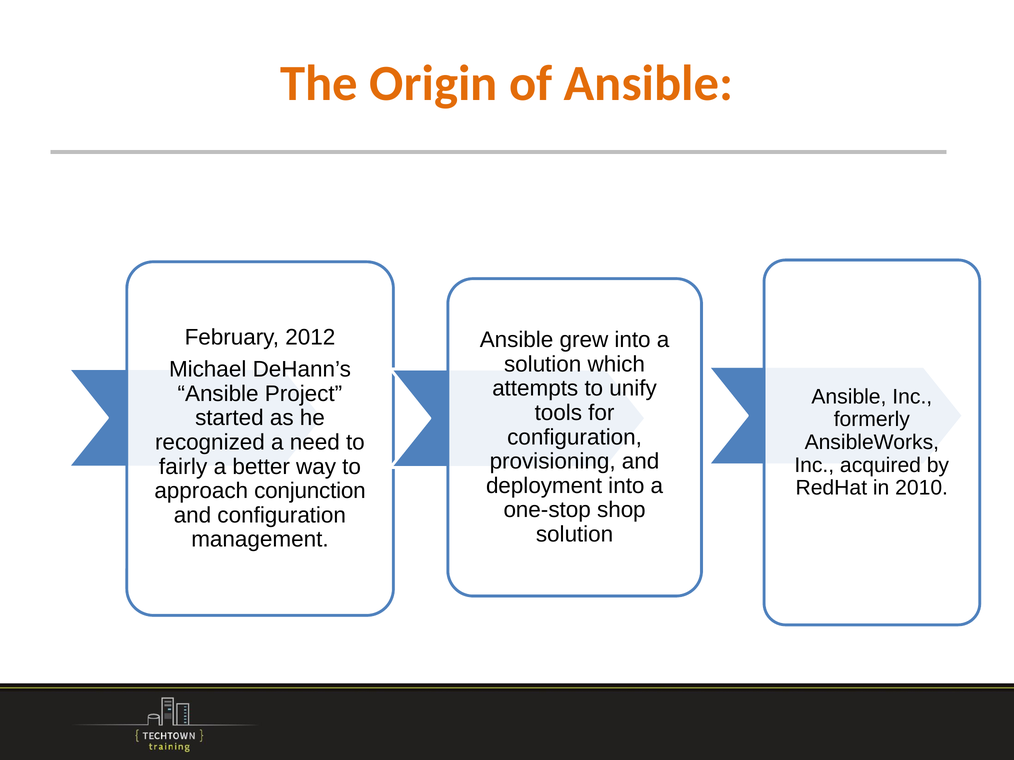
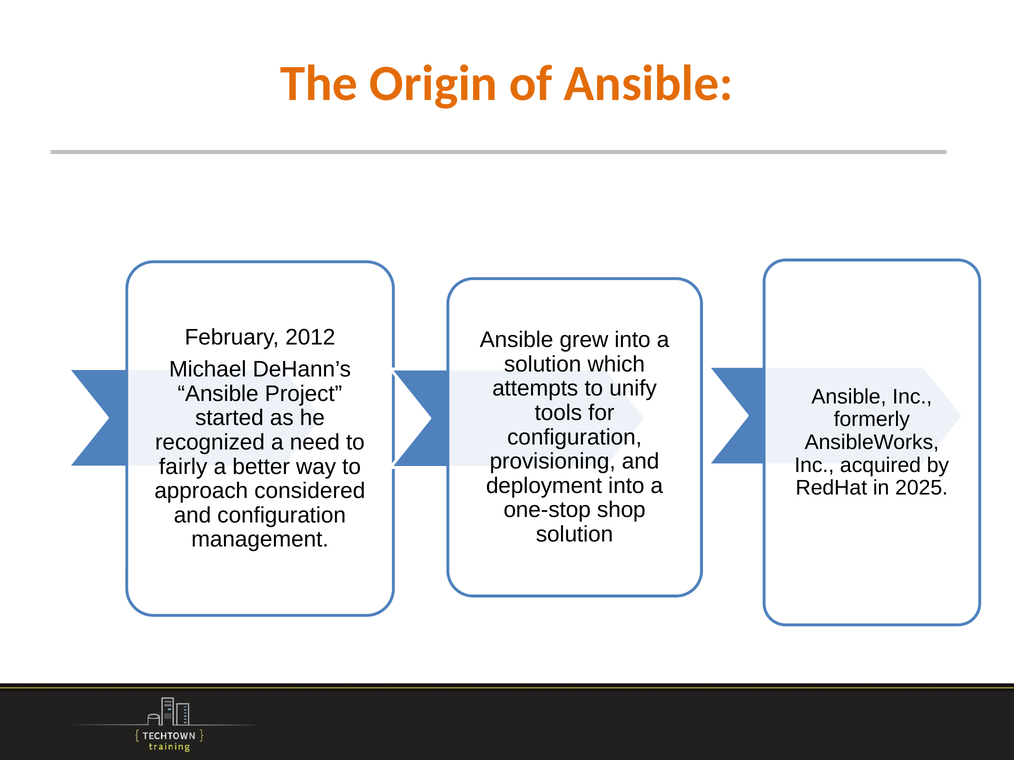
2010: 2010 -> 2025
conjunction: conjunction -> considered
